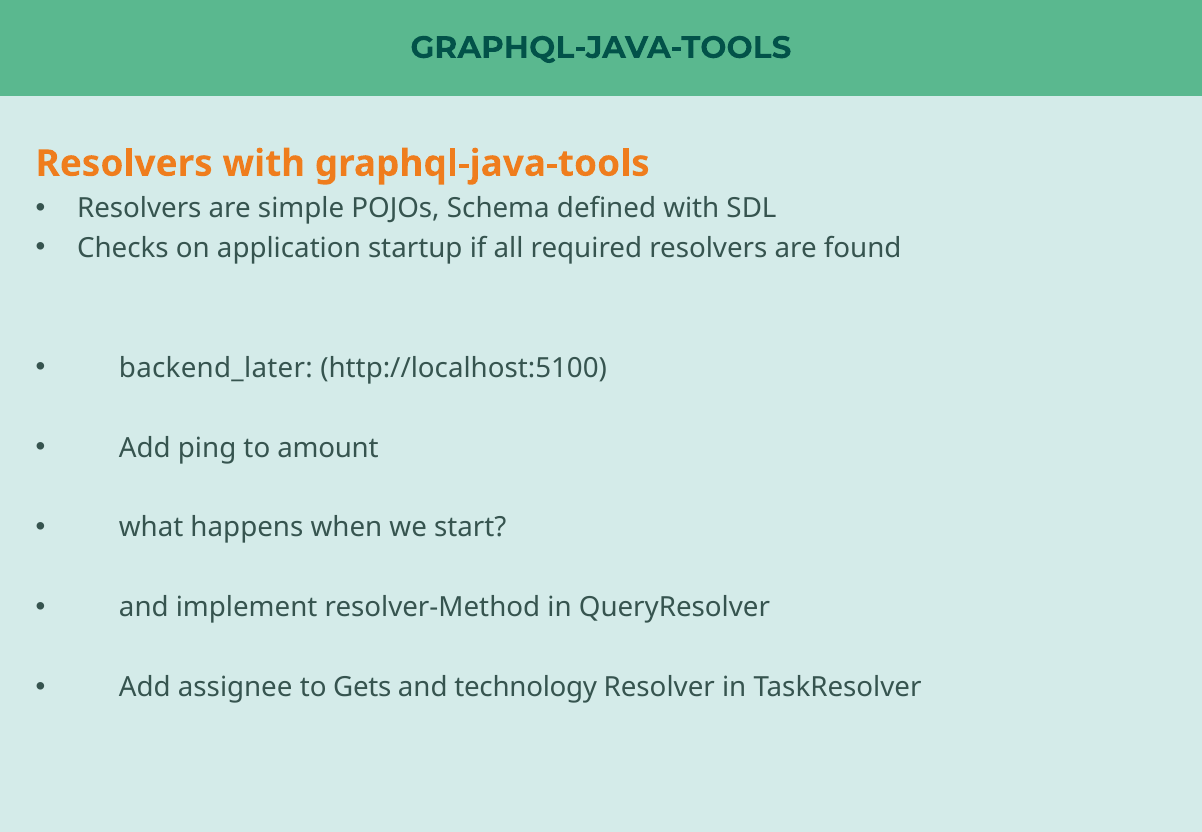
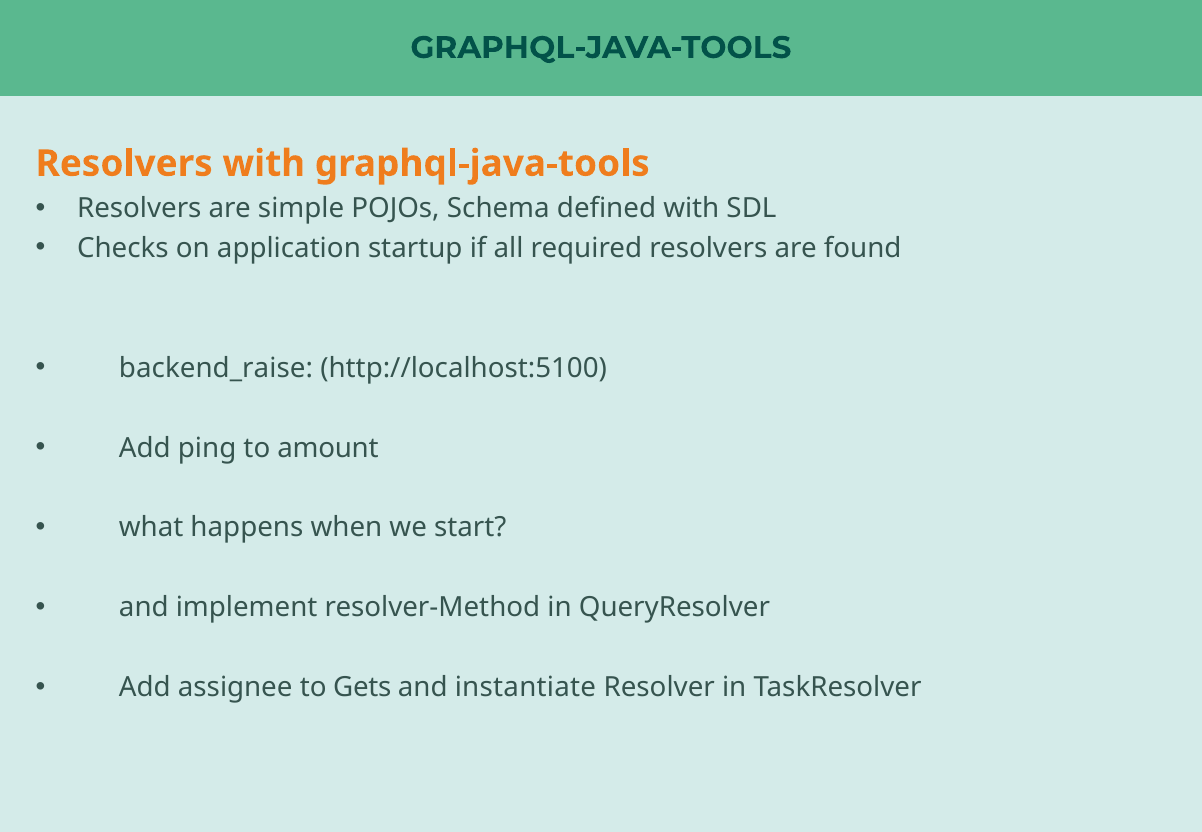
backend_later: backend_later -> backend_raise
technology: technology -> instantiate
